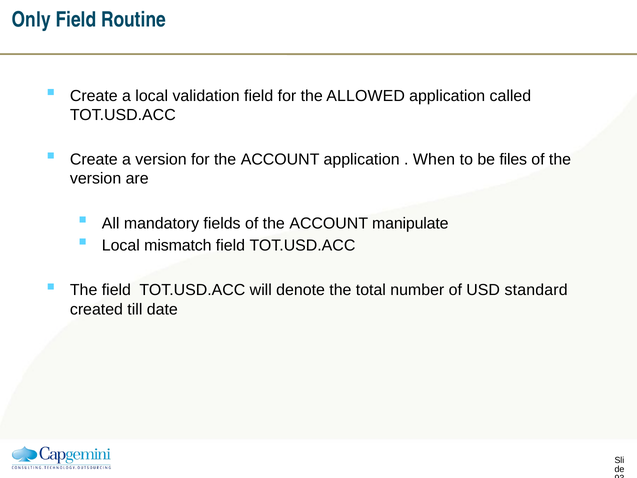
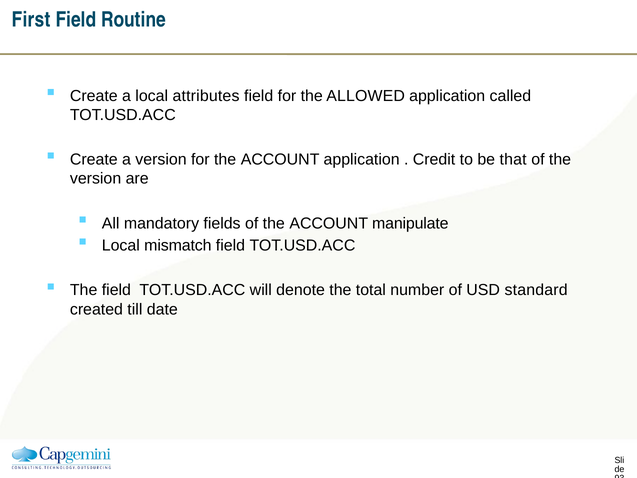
Only: Only -> First
validation: validation -> attributes
When: When -> Credit
files: files -> that
